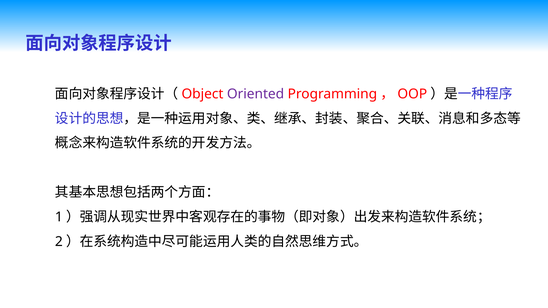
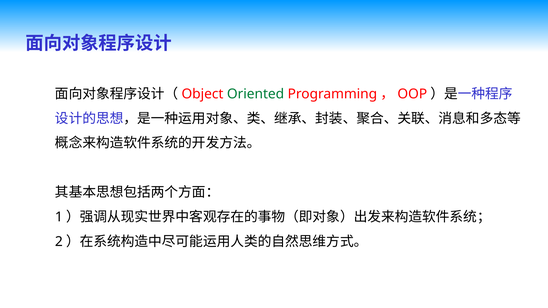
Oriented colour: purple -> green
